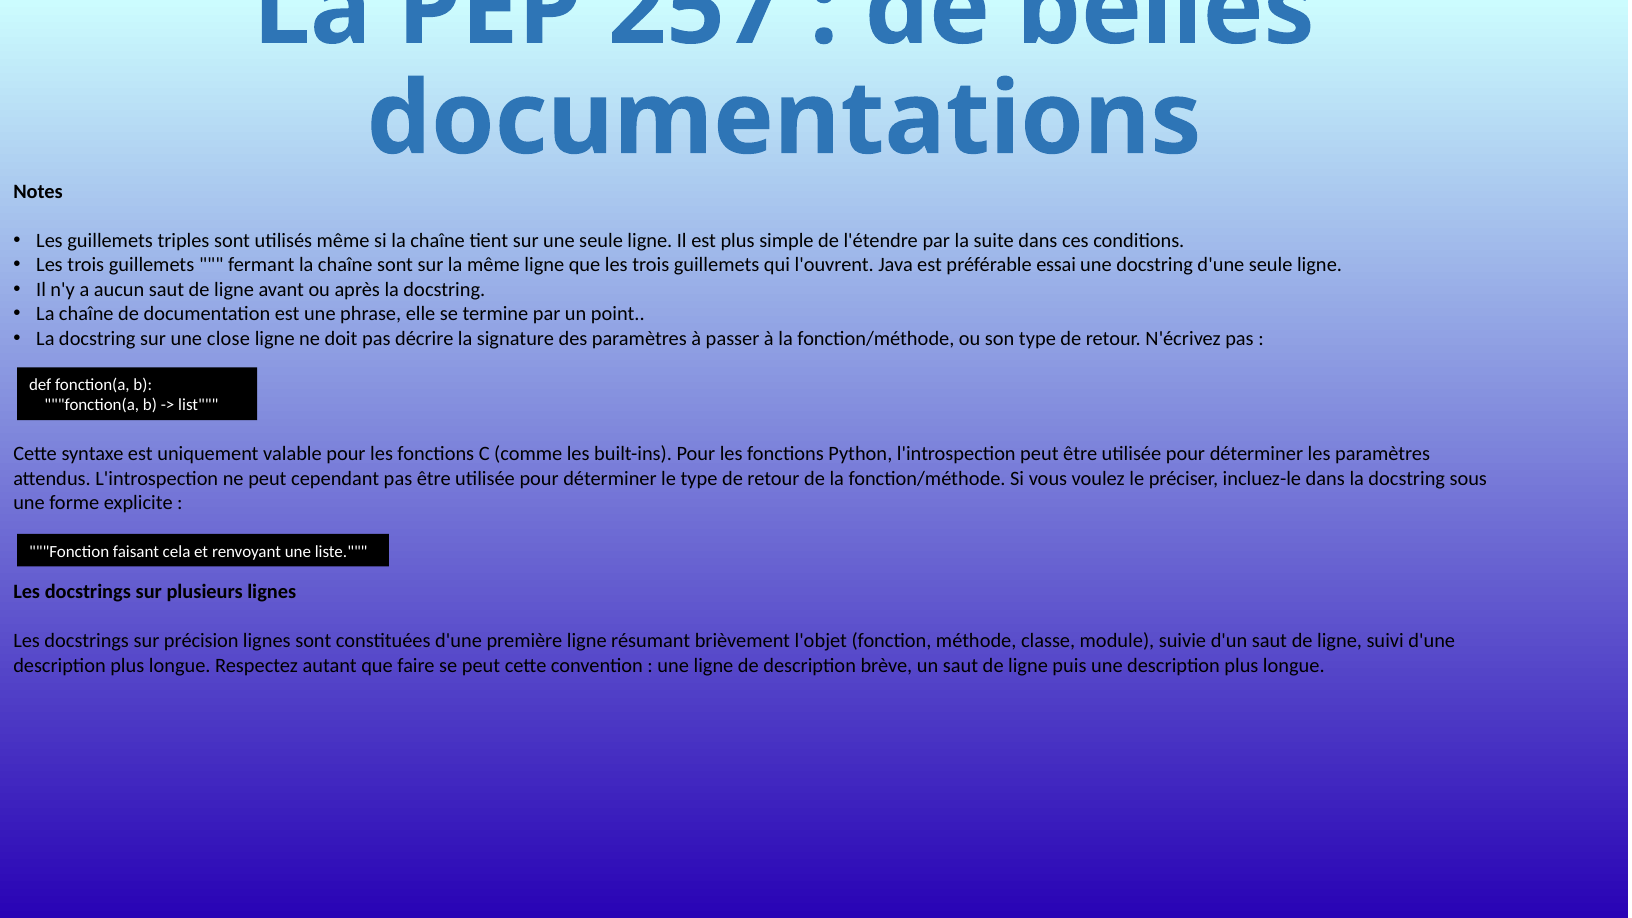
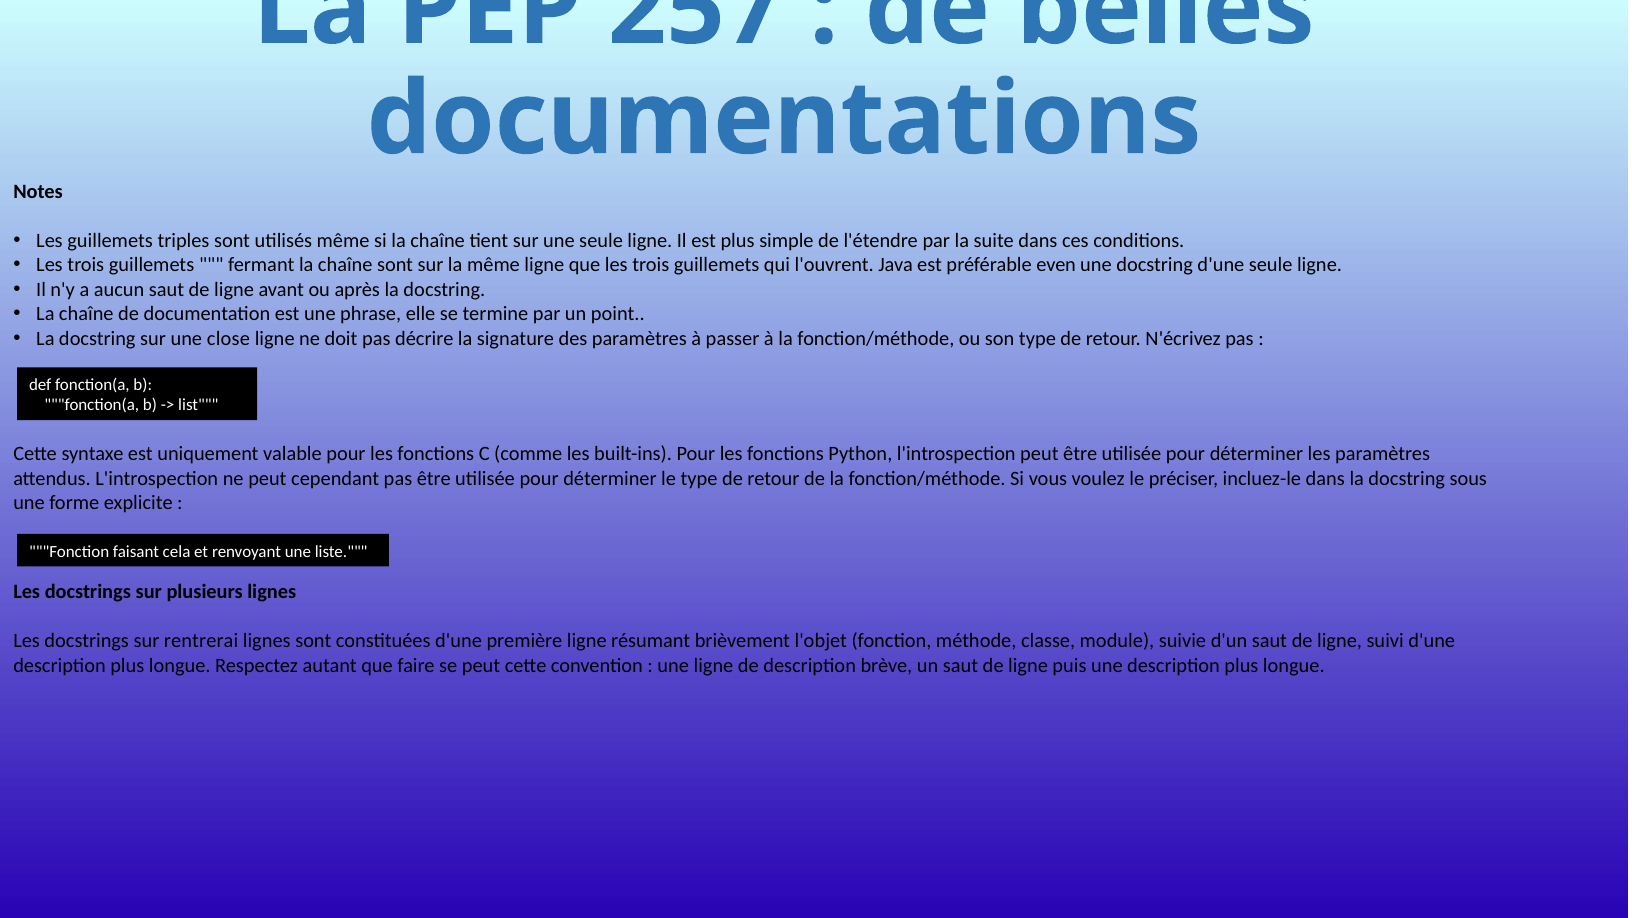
essai: essai -> even
précision: précision -> rentrerai
